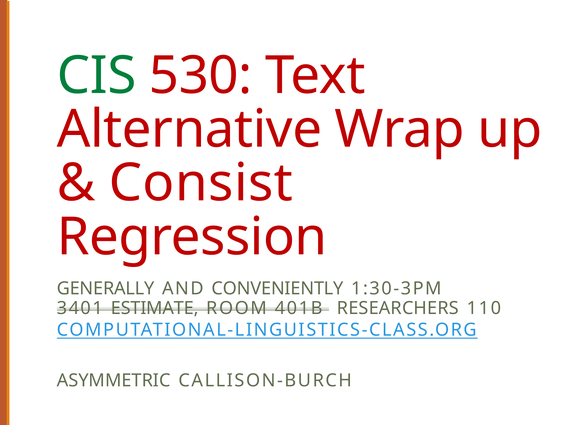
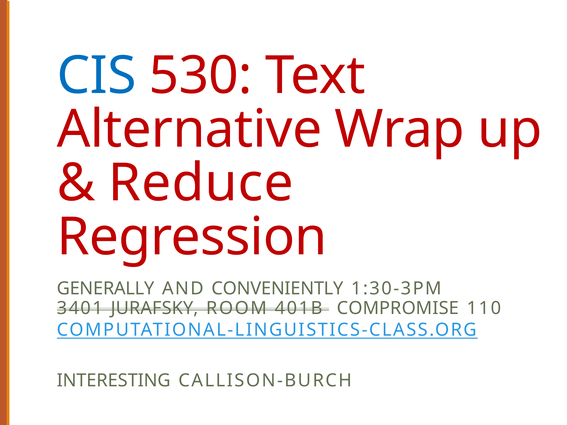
CIS colour: green -> blue
Consist: Consist -> Reduce
ESTIMATE: ESTIMATE -> JURAFSKY
RESEARCHERS: RESEARCHERS -> COMPROMISE
ASYMMETRIC: ASYMMETRIC -> INTERESTING
